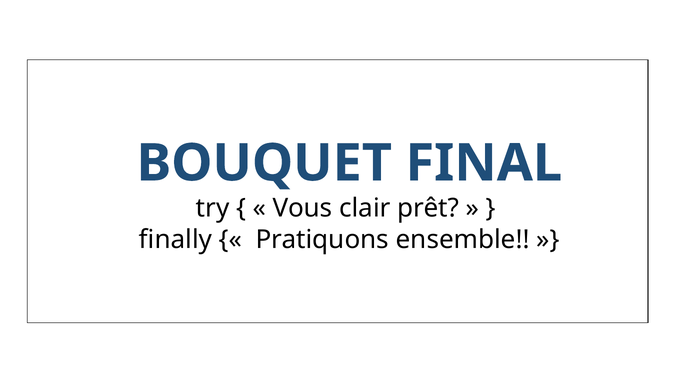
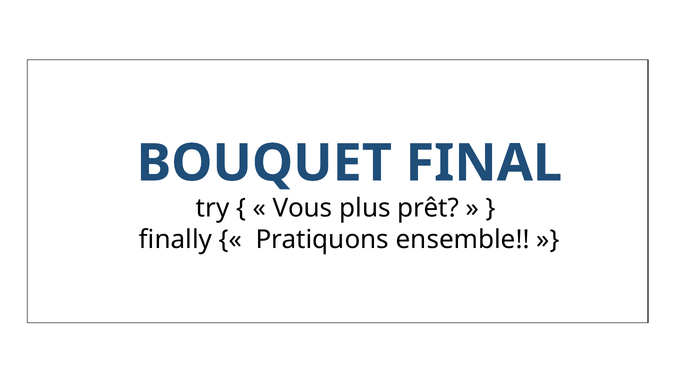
clair: clair -> plus
